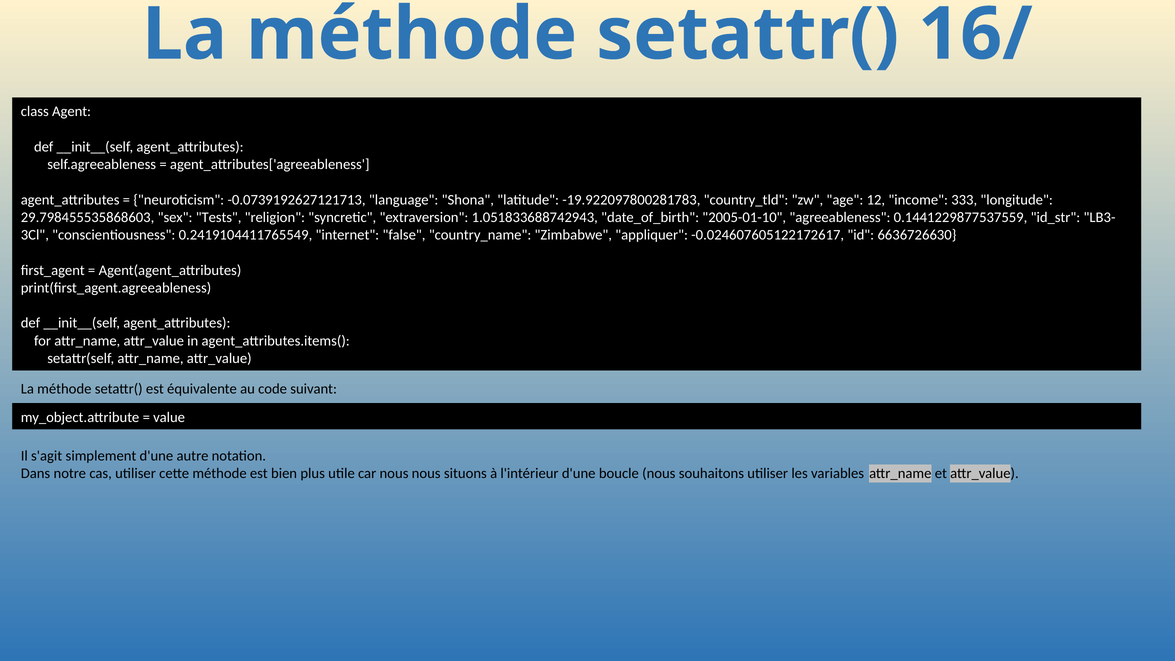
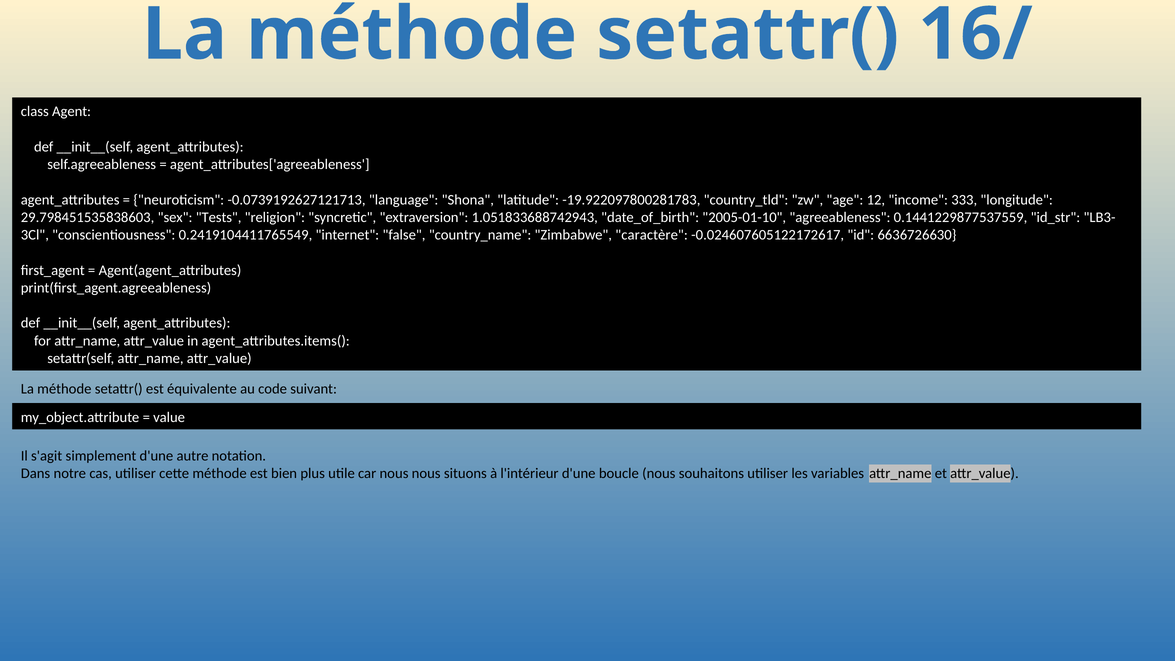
29.798455535868603: 29.798455535868603 -> 29.798451535838603
appliquer: appliquer -> caractère
